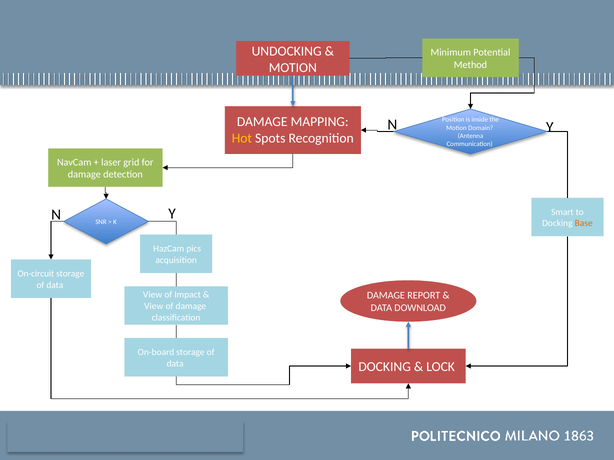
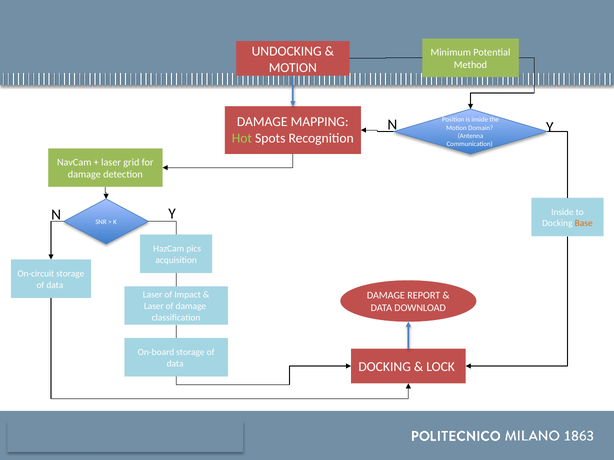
Hot colour: yellow -> light green
Smart at (562, 212): Smart -> Inside
View at (153, 295): View -> Laser
View at (154, 306): View -> Laser
